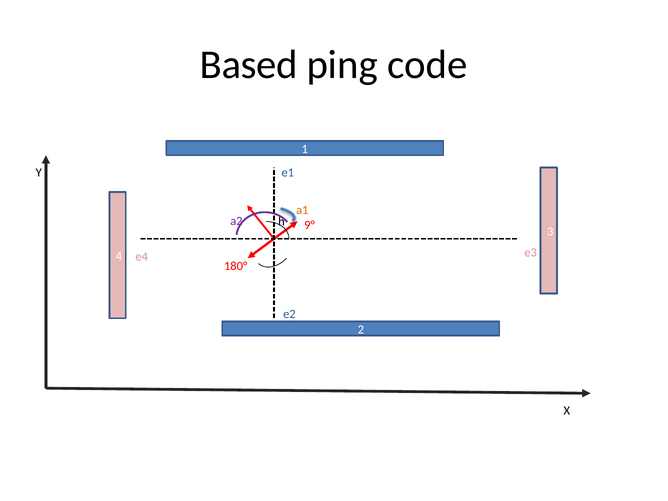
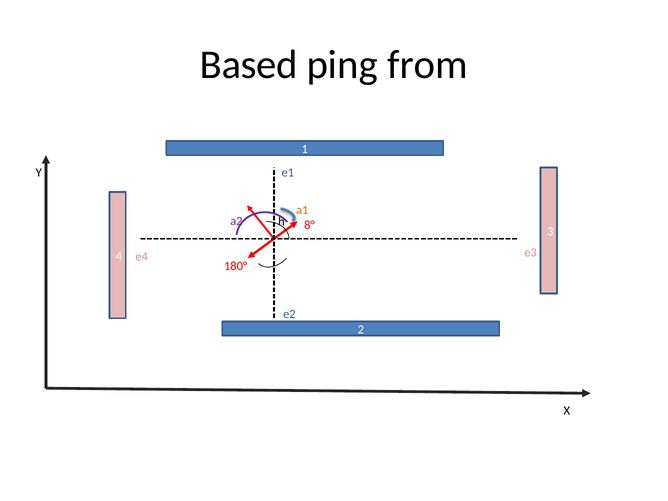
code: code -> from
9°: 9° -> 8°
